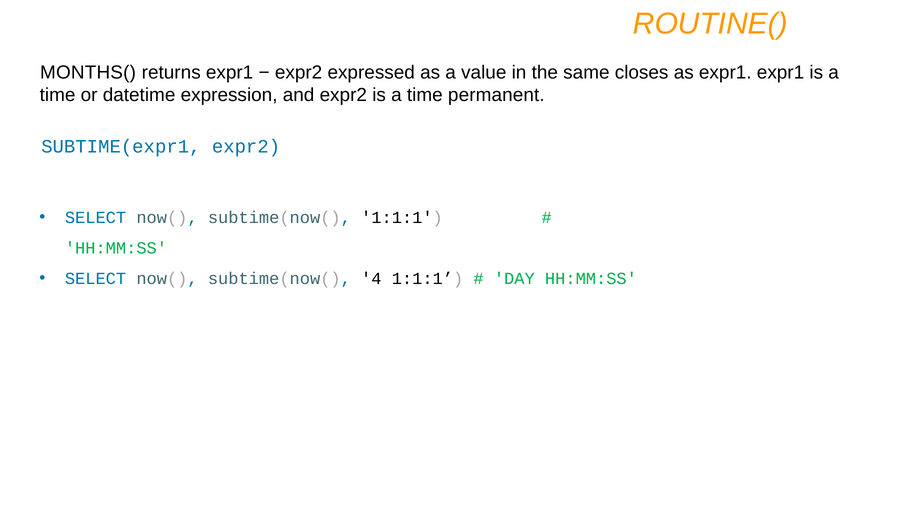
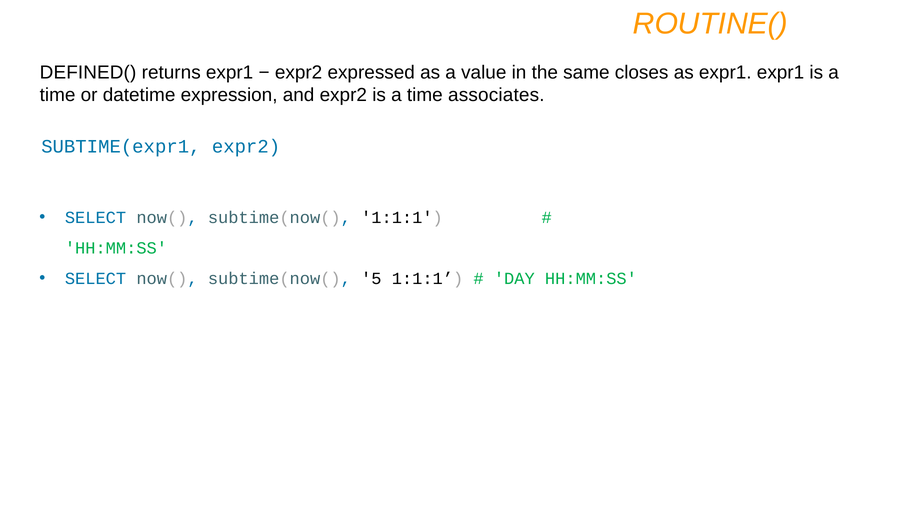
MONTHS(: MONTHS( -> DEFINED(
permanent: permanent -> associates
4: 4 -> 5
